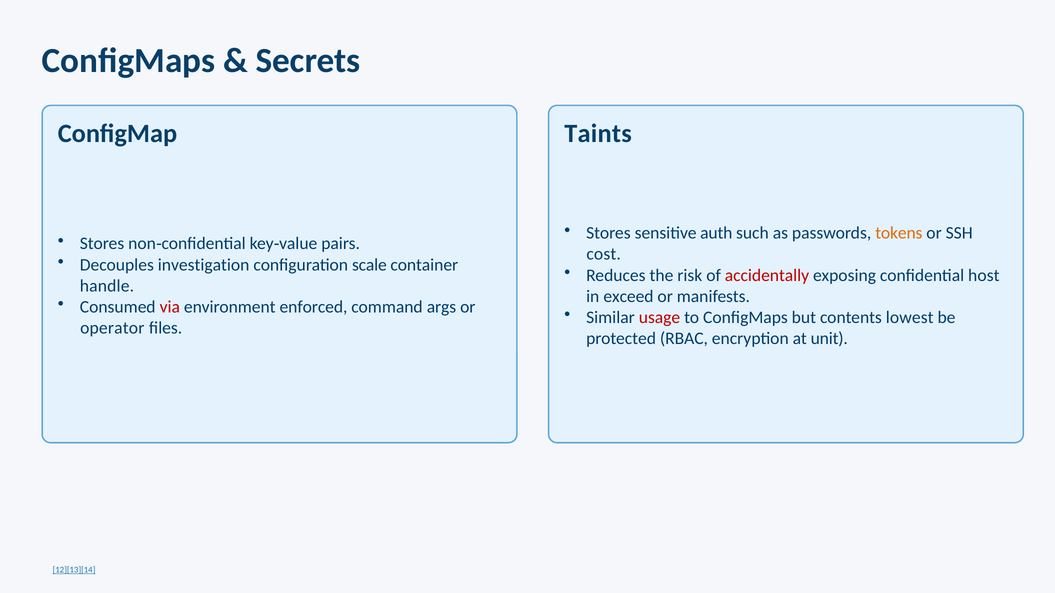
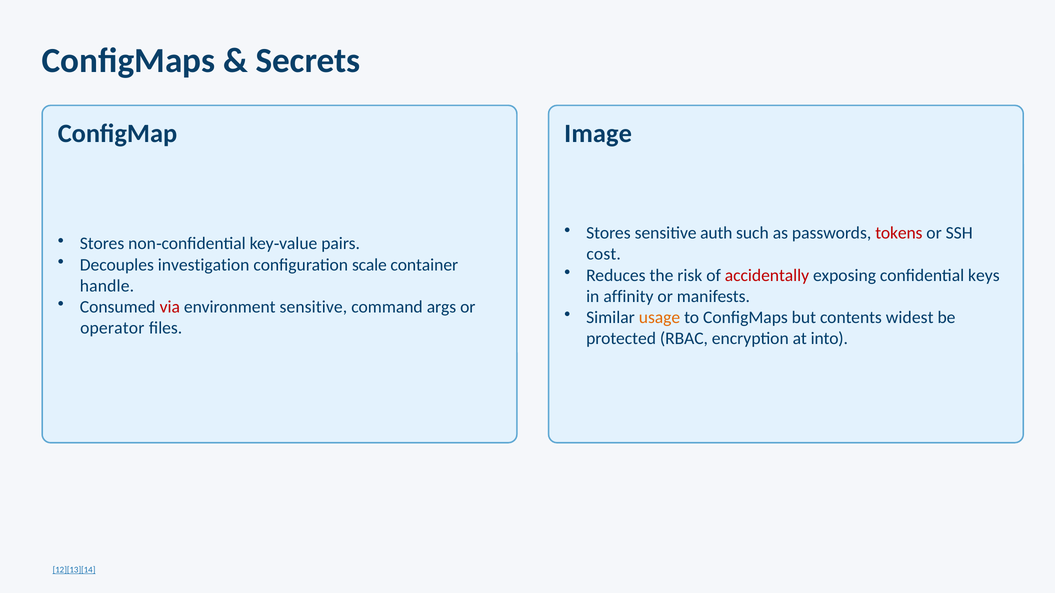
Taints: Taints -> Image
tokens colour: orange -> red
host: host -> keys
exceed: exceed -> affinity
environment enforced: enforced -> sensitive
usage colour: red -> orange
lowest: lowest -> widest
unit: unit -> into
